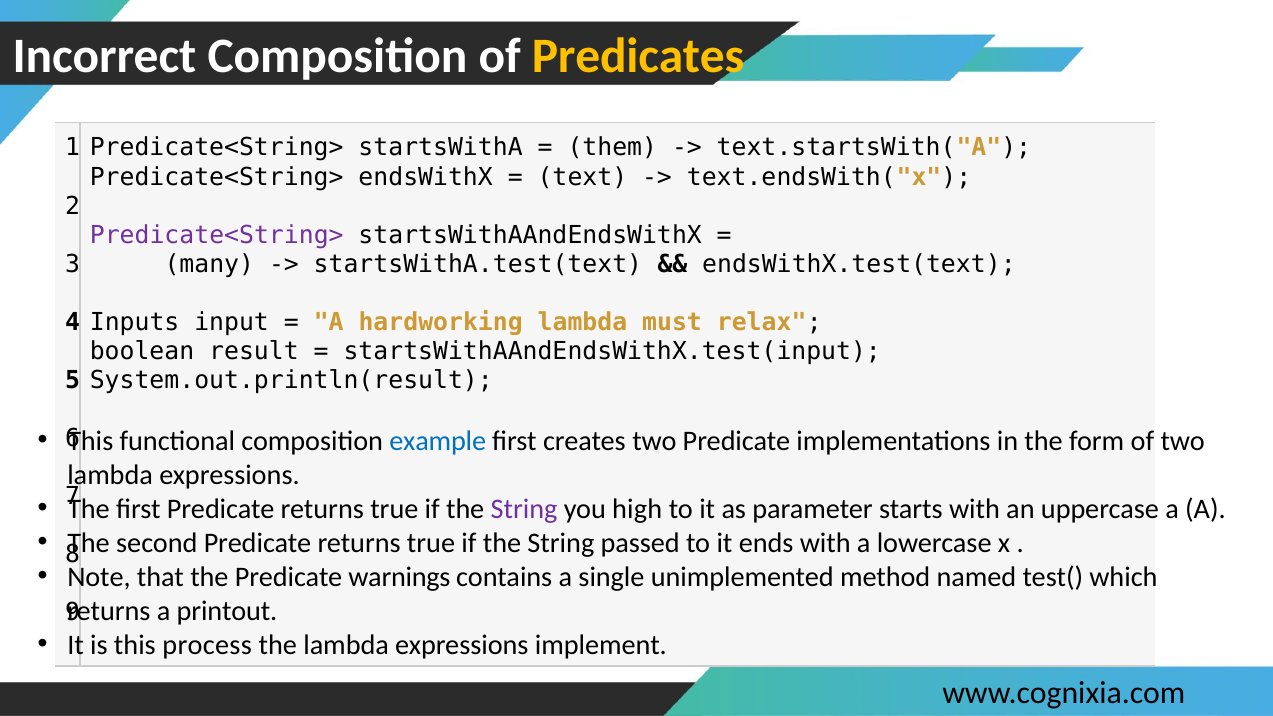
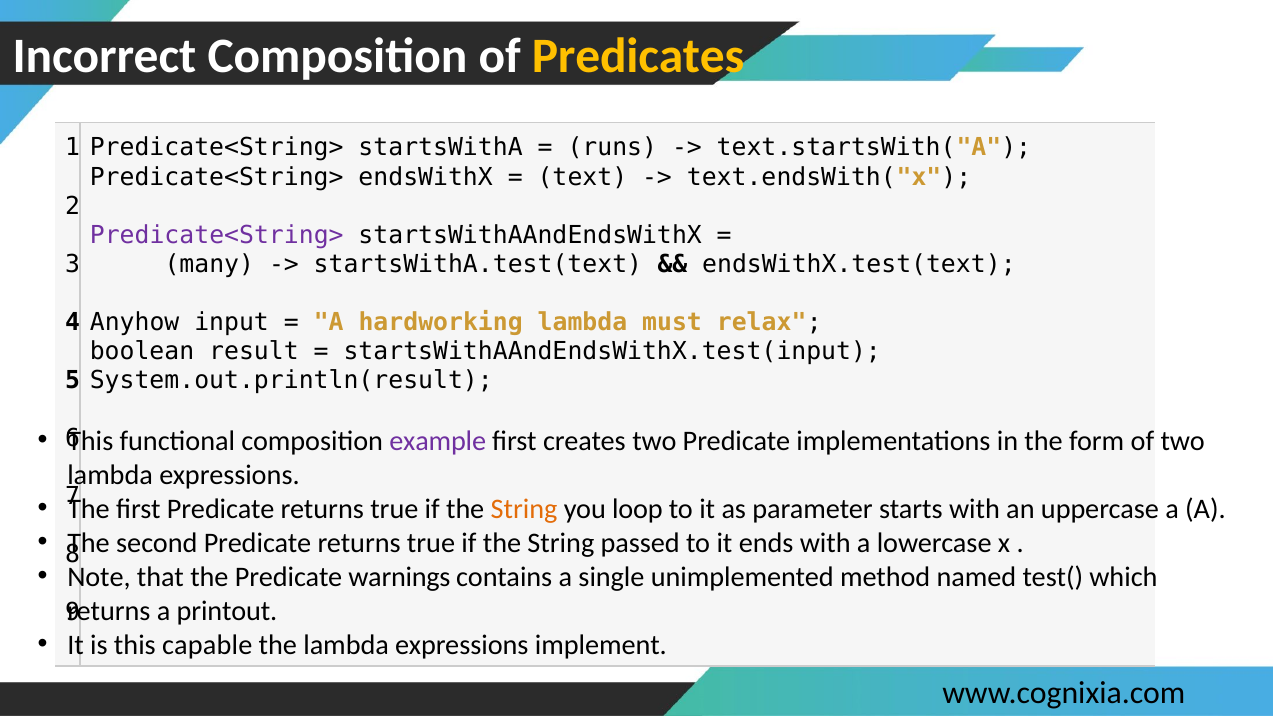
them: them -> runs
Inputs: Inputs -> Anyhow
example colour: blue -> purple
String at (524, 509) colour: purple -> orange
high: high -> loop
process: process -> capable
